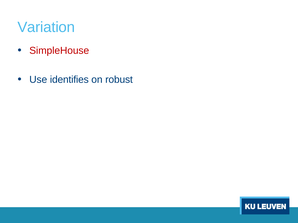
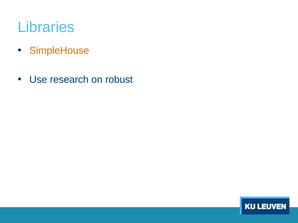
Variation: Variation -> Libraries
SimpleHouse colour: red -> orange
identifies: identifies -> research
